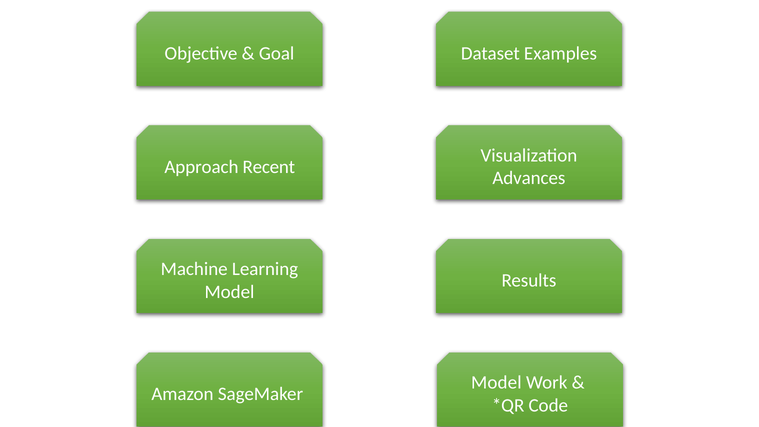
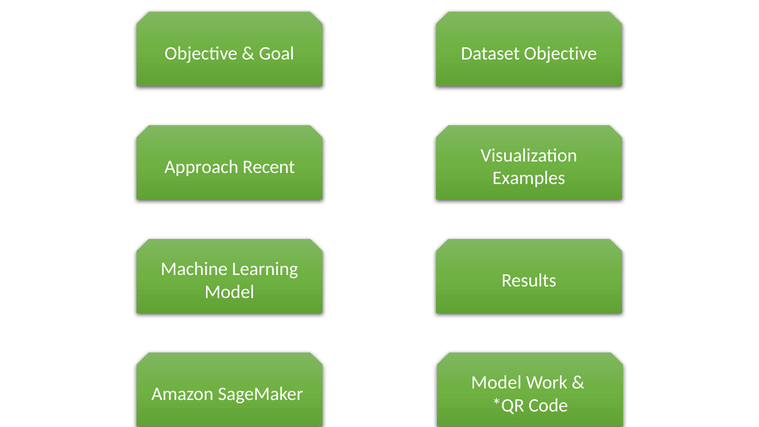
Dataset Examples: Examples -> Objective
Advances: Advances -> Examples
